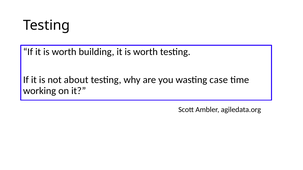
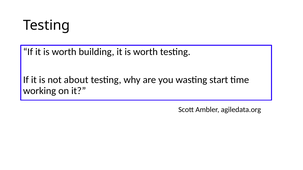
case: case -> start
